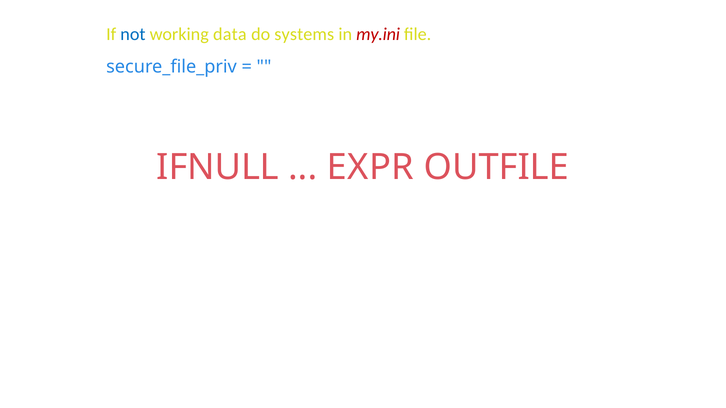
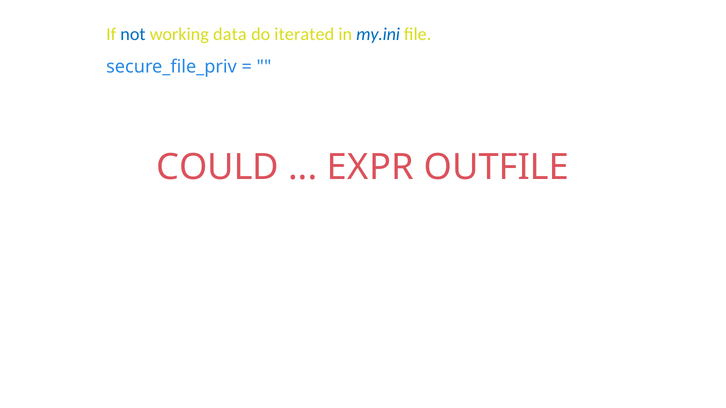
systems: systems -> iterated
my.ini colour: red -> blue
IFNULL: IFNULL -> COULD
